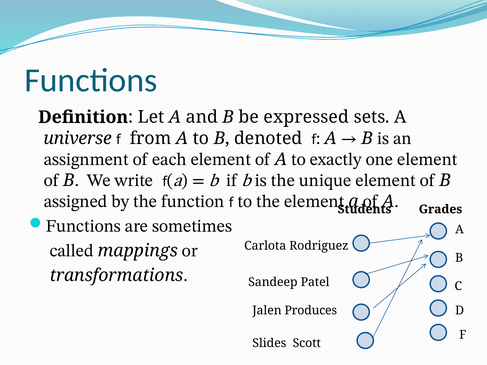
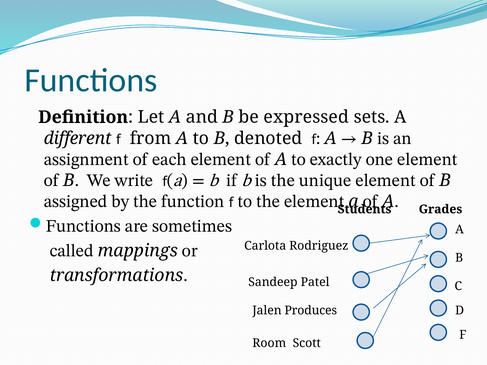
universe: universe -> different
Slides: Slides -> Room
